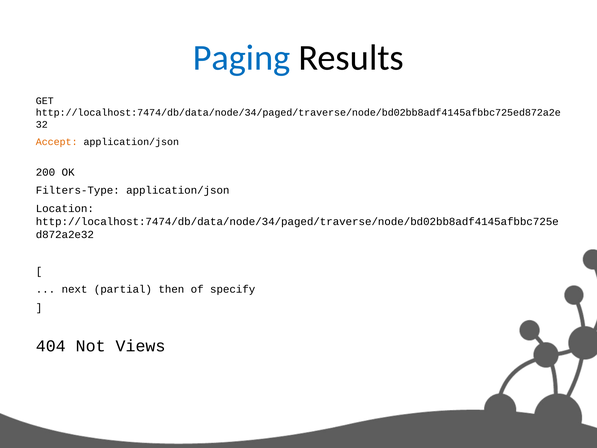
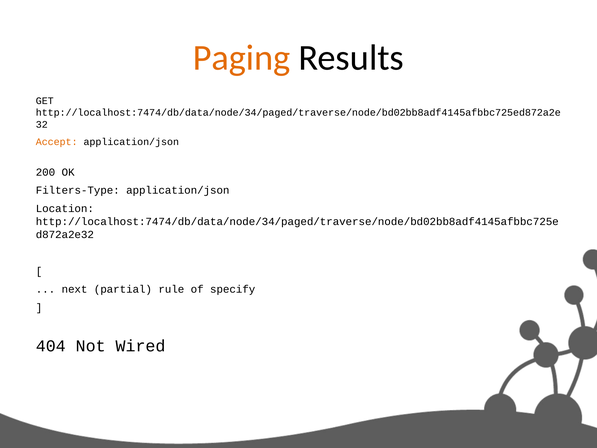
Paging colour: blue -> orange
then: then -> rule
Views: Views -> Wired
